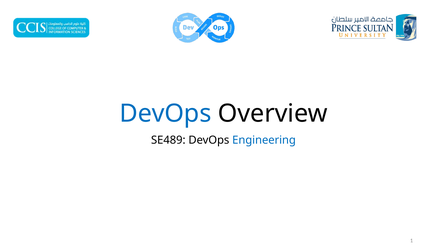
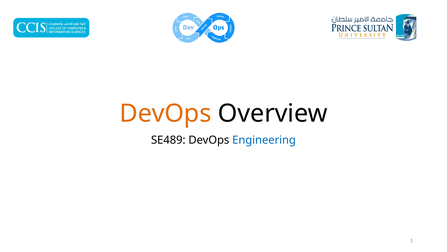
DevOps at (165, 113) colour: blue -> orange
